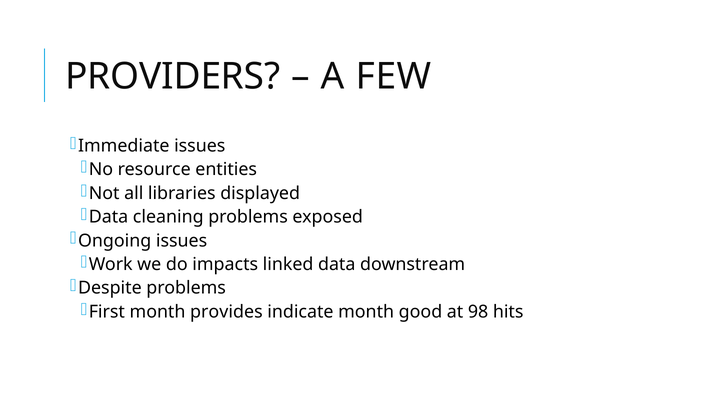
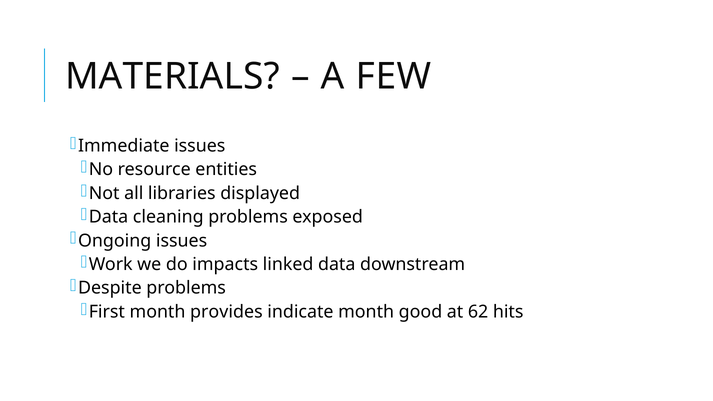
PROVIDERS: PROVIDERS -> MATERIALS
98: 98 -> 62
